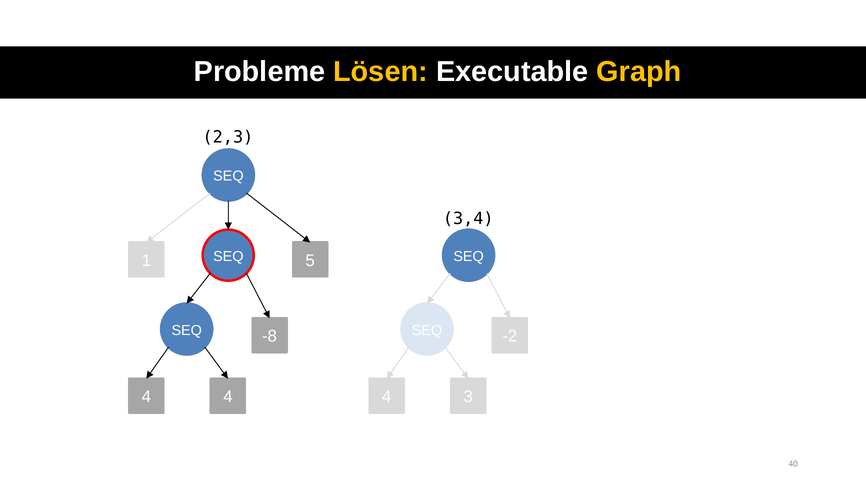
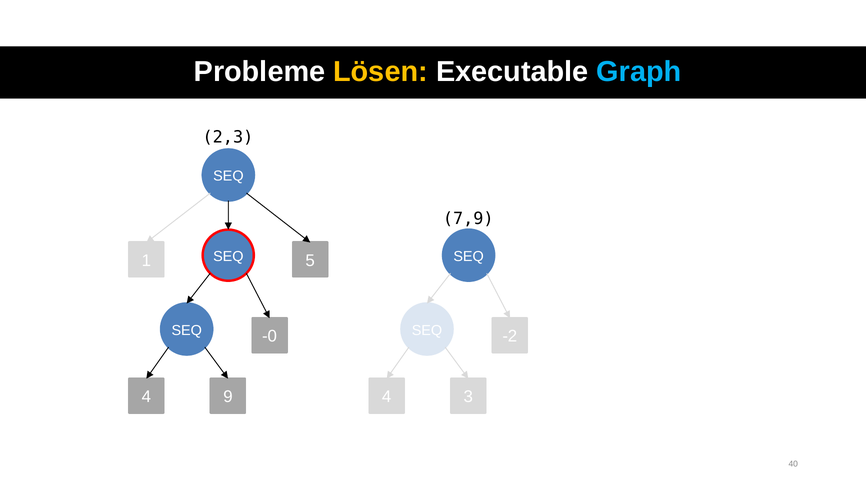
Graph colour: yellow -> light blue
3,4: 3,4 -> 7,9
-8: -8 -> -0
4 4: 4 -> 9
